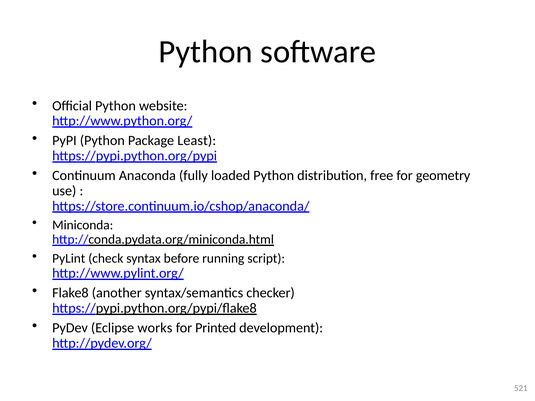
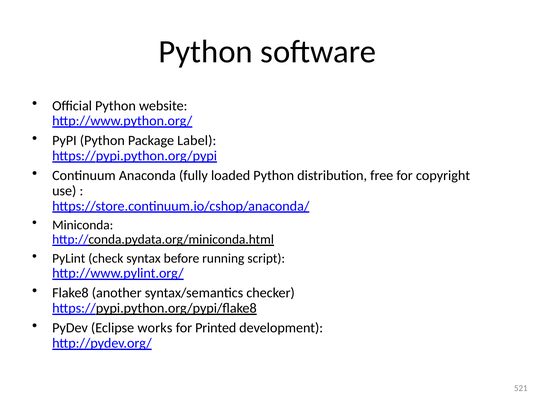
Least: Least -> Label
geometry: geometry -> copyright
